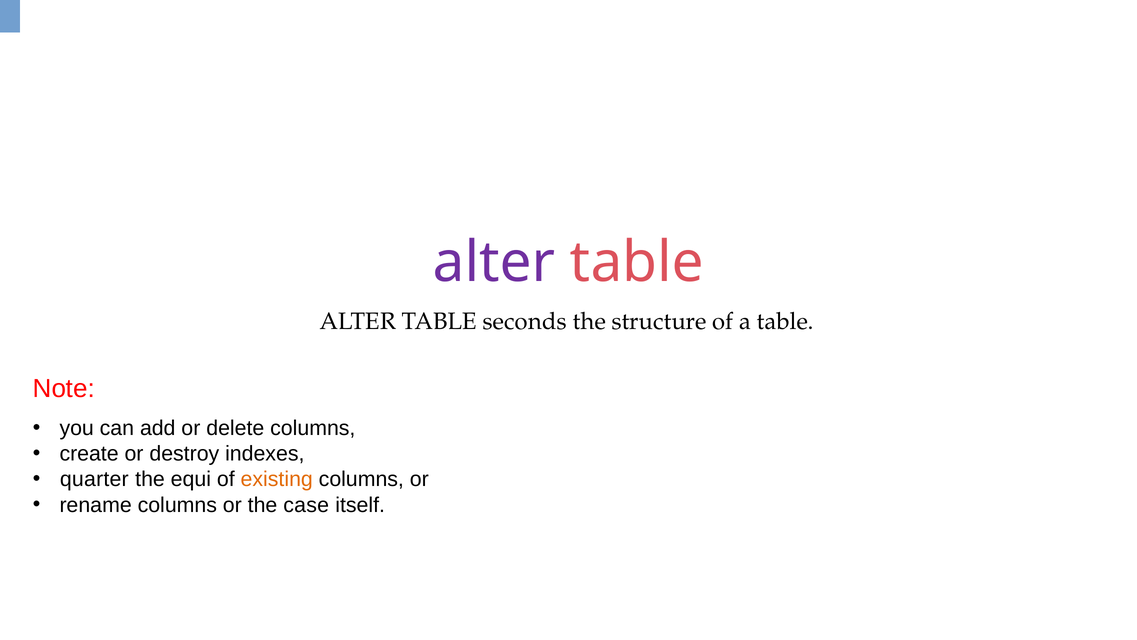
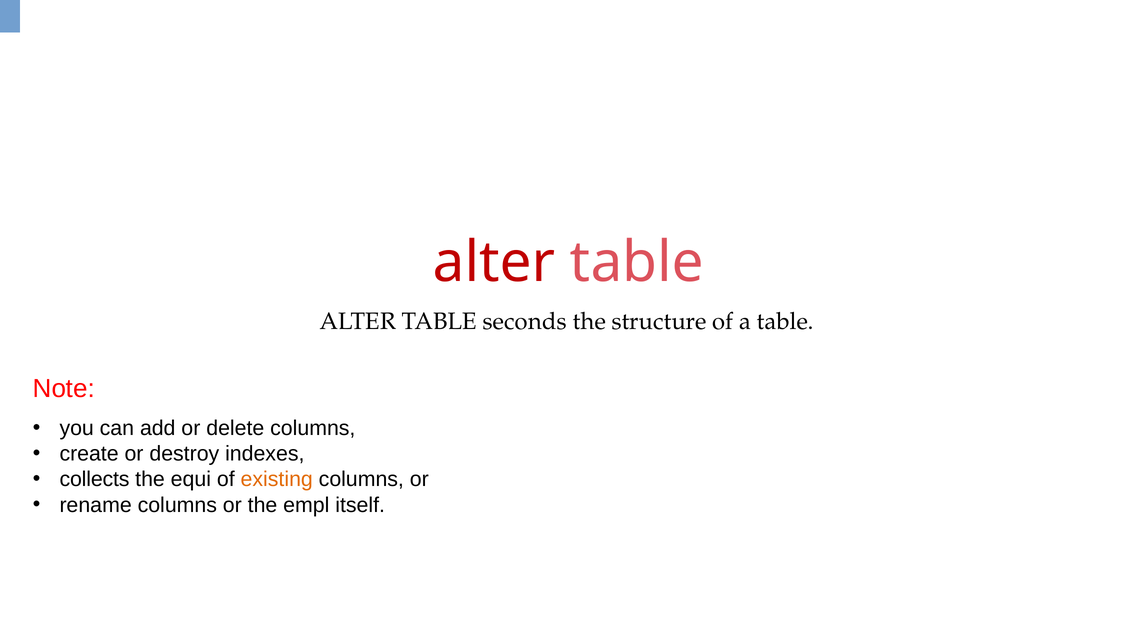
alter at (494, 263) colour: purple -> red
quarter: quarter -> collects
case: case -> empl
